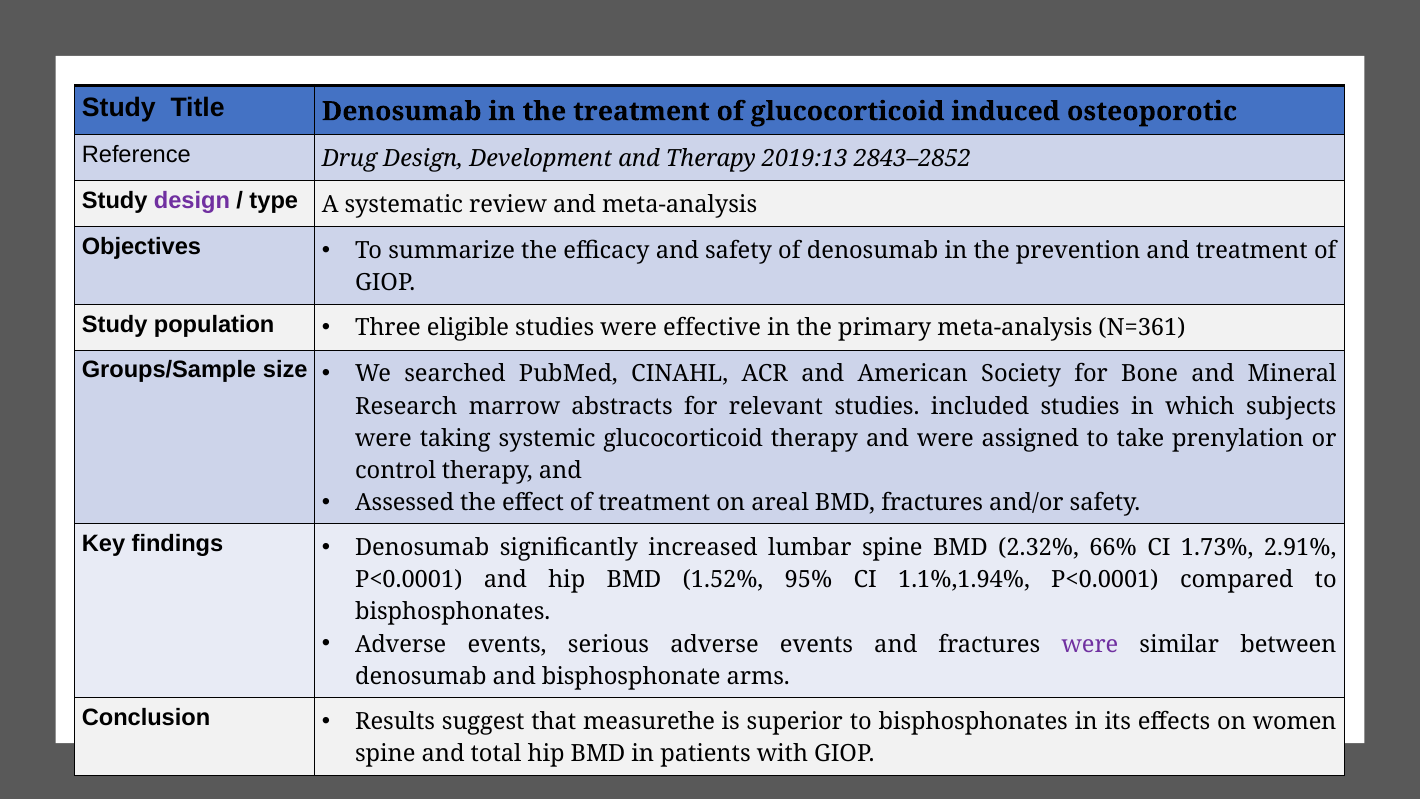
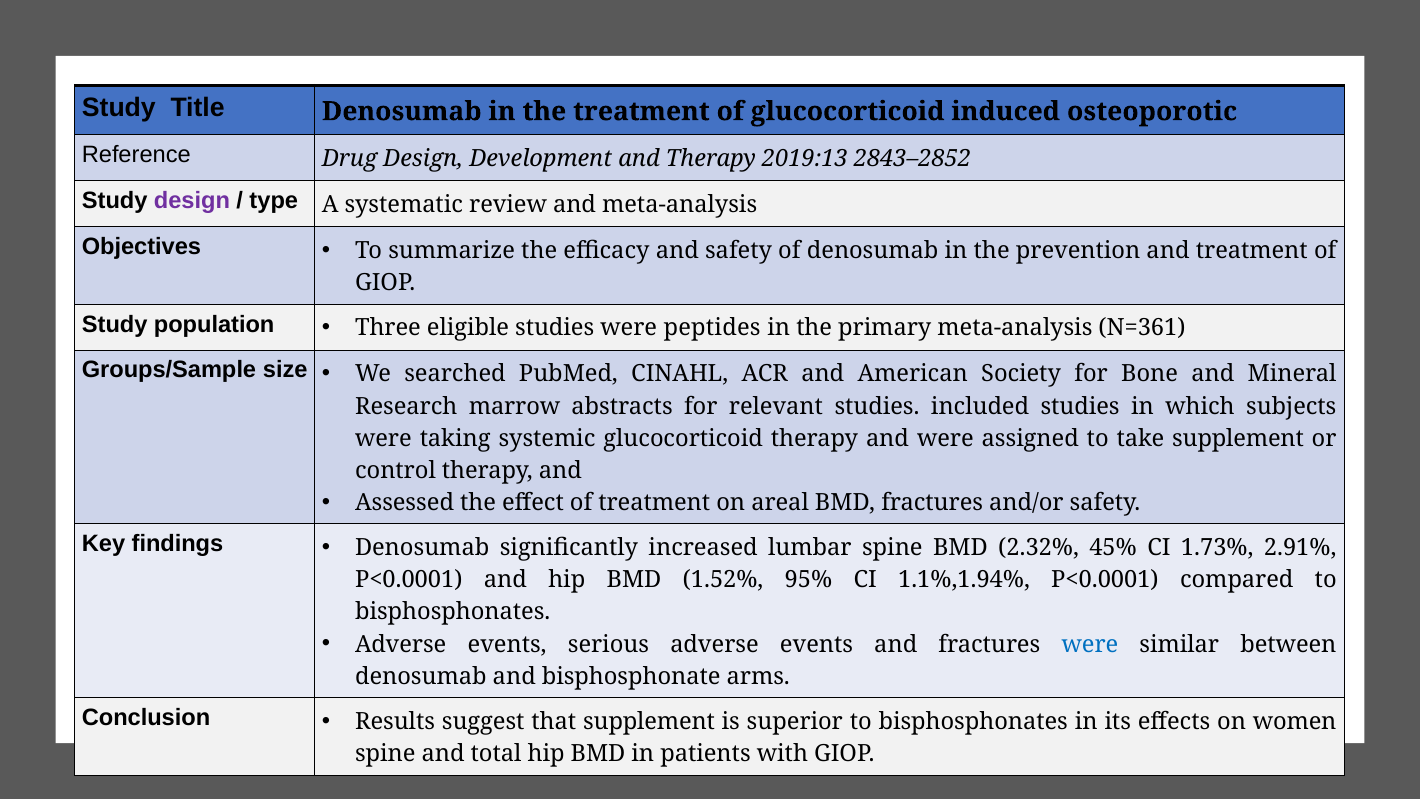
effective: effective -> peptides
take prenylation: prenylation -> supplement
66%: 66% -> 45%
were at (1090, 644) colour: purple -> blue
that measurethe: measurethe -> supplement
